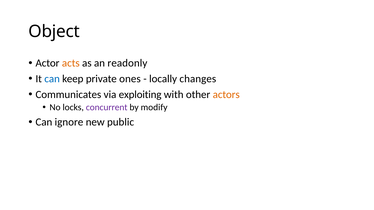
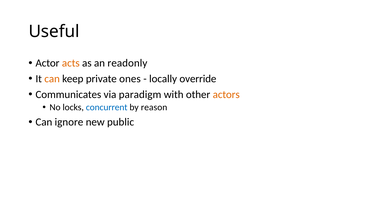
Object: Object -> Useful
can at (52, 79) colour: blue -> orange
changes: changes -> override
exploiting: exploiting -> paradigm
concurrent colour: purple -> blue
modify: modify -> reason
